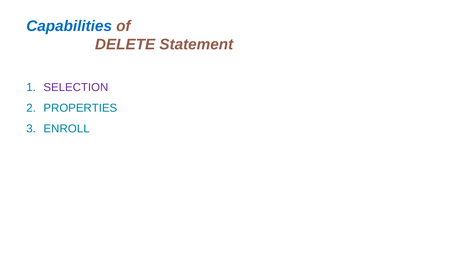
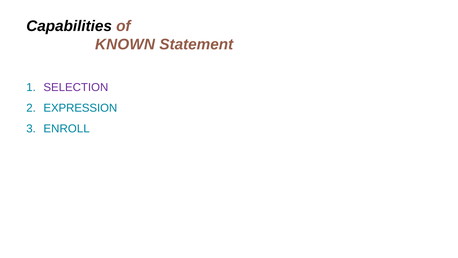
Capabilities colour: blue -> black
DELETE: DELETE -> KNOWN
PROPERTIES: PROPERTIES -> EXPRESSION
